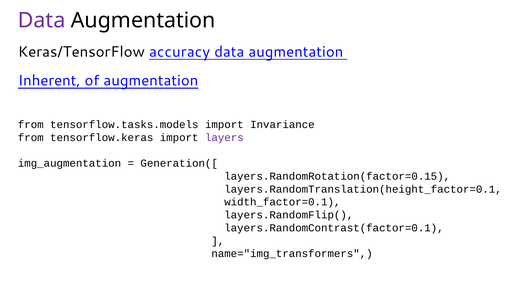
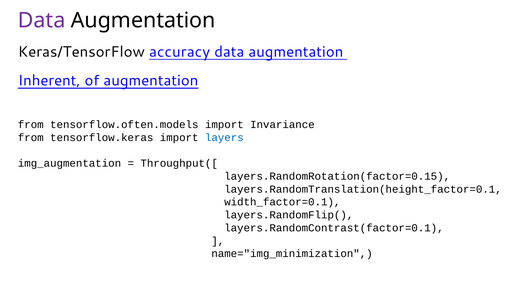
tensorflow.tasks.models: tensorflow.tasks.models -> tensorflow.often.models
layers colour: purple -> blue
Generation([: Generation([ -> Throughput([
name="img_transformers: name="img_transformers -> name="img_minimization
